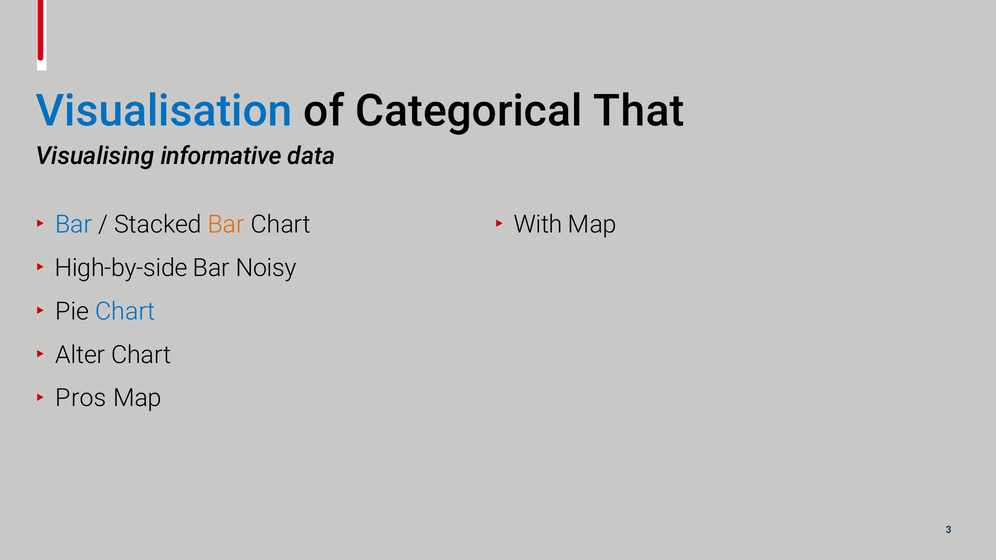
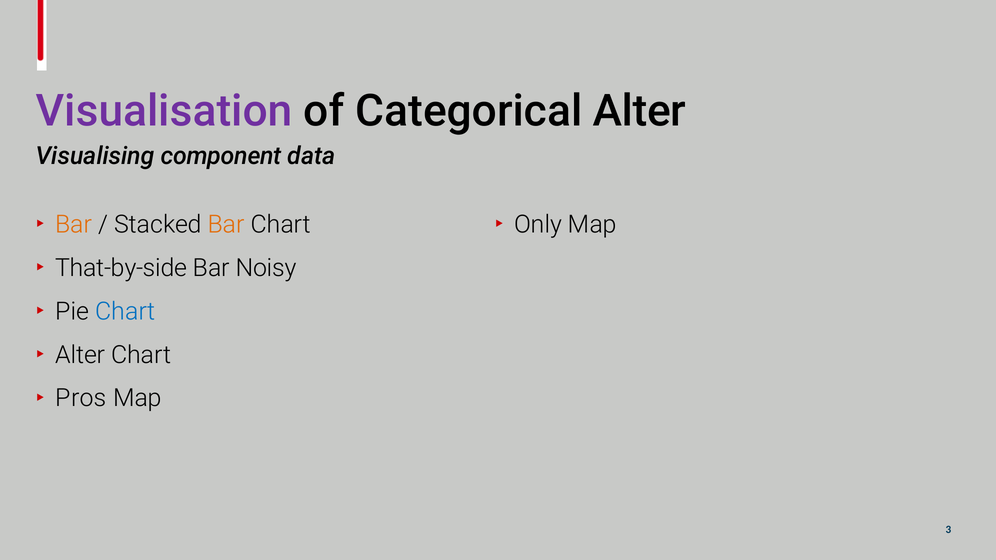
Visualisation colour: blue -> purple
Categorical That: That -> Alter
informative: informative -> component
Bar at (74, 225) colour: blue -> orange
With: With -> Only
High-by-side: High-by-side -> That-by-side
